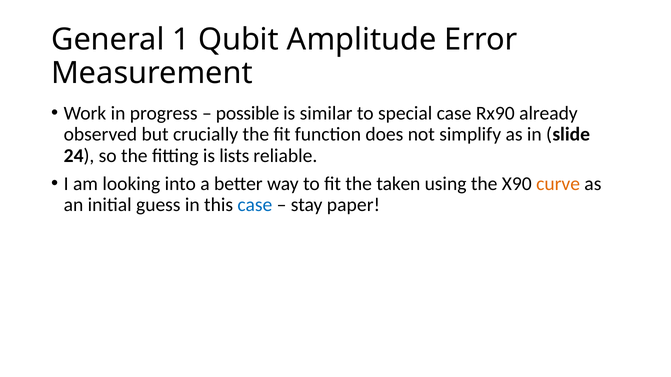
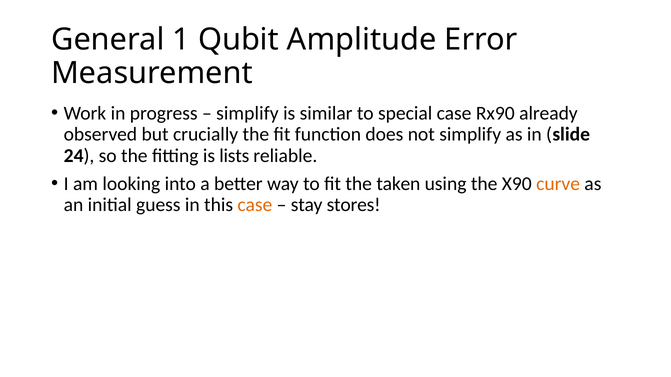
possible at (248, 113): possible -> simplify
case at (255, 205) colour: blue -> orange
paper: paper -> stores
